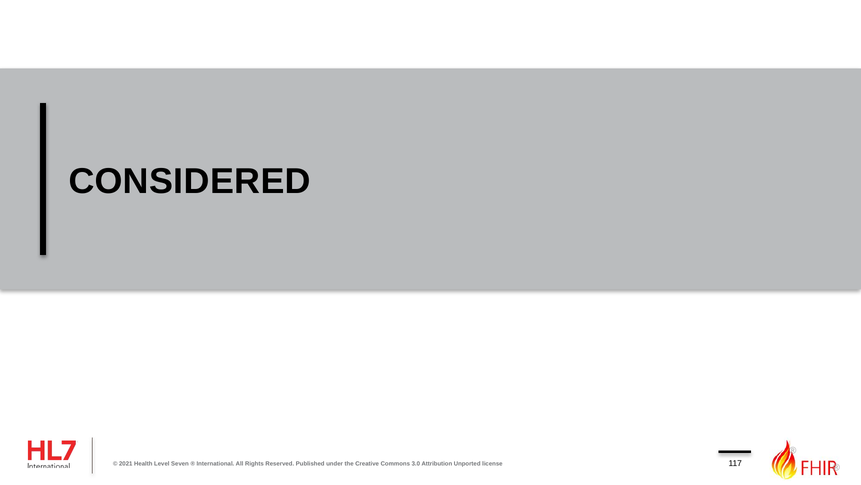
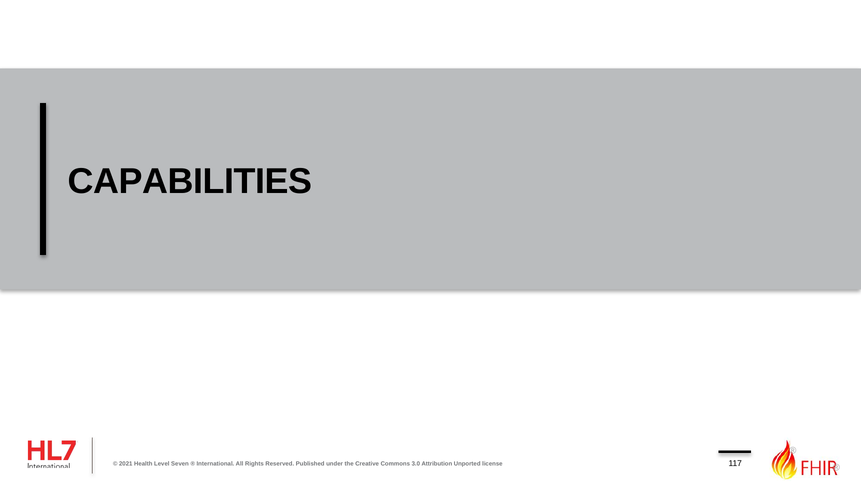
CONSIDERED: CONSIDERED -> CAPABILITIES
